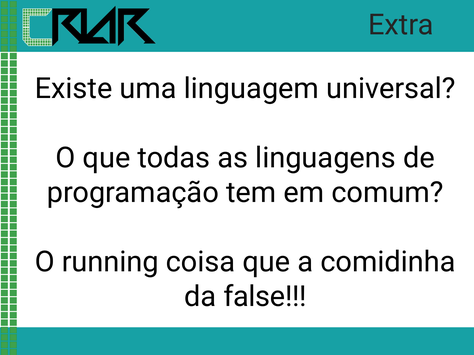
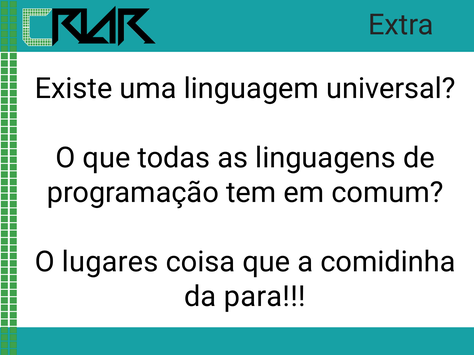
running: running -> lugares
false: false -> para
